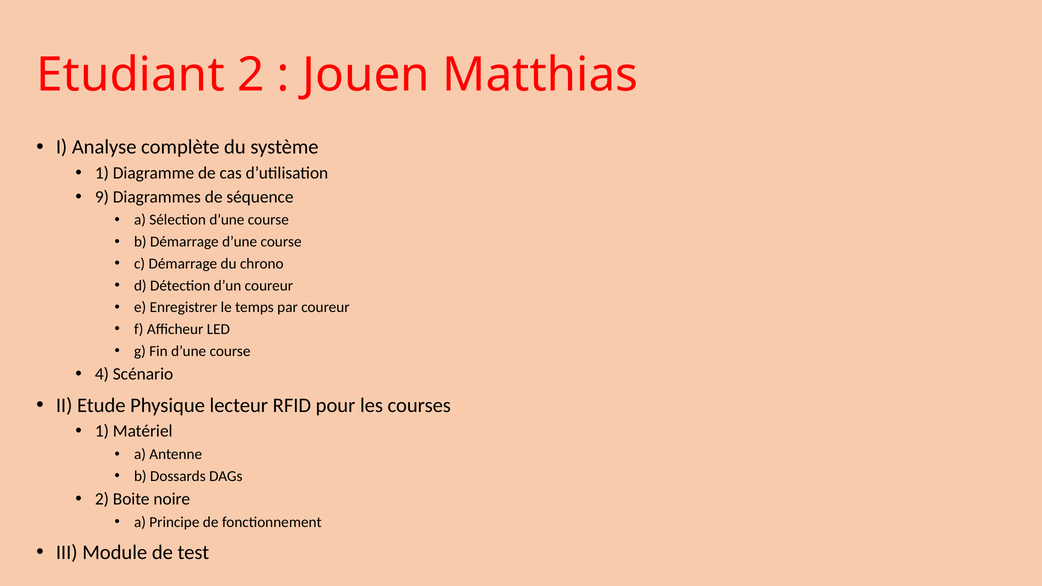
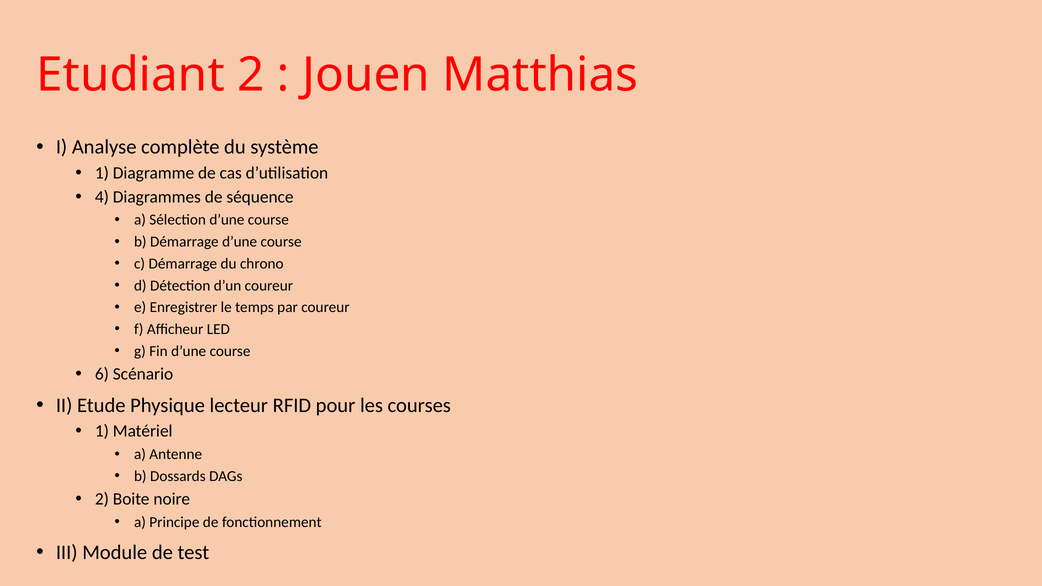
9: 9 -> 4
4: 4 -> 6
